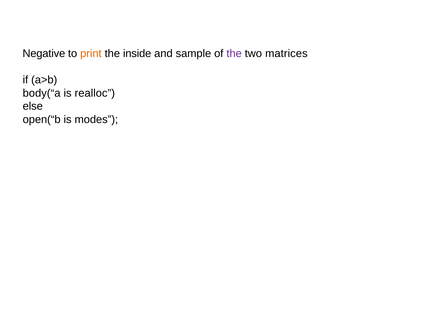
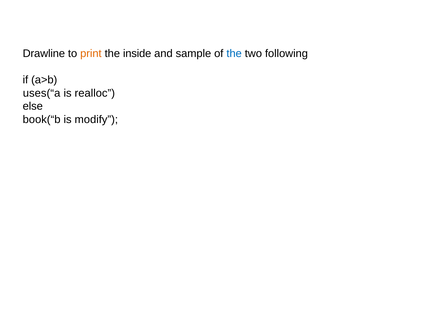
Negative: Negative -> Drawline
the at (234, 54) colour: purple -> blue
matrices: matrices -> following
body(“a: body(“a -> uses(“a
open(“b: open(“b -> book(“b
modes: modes -> modify
